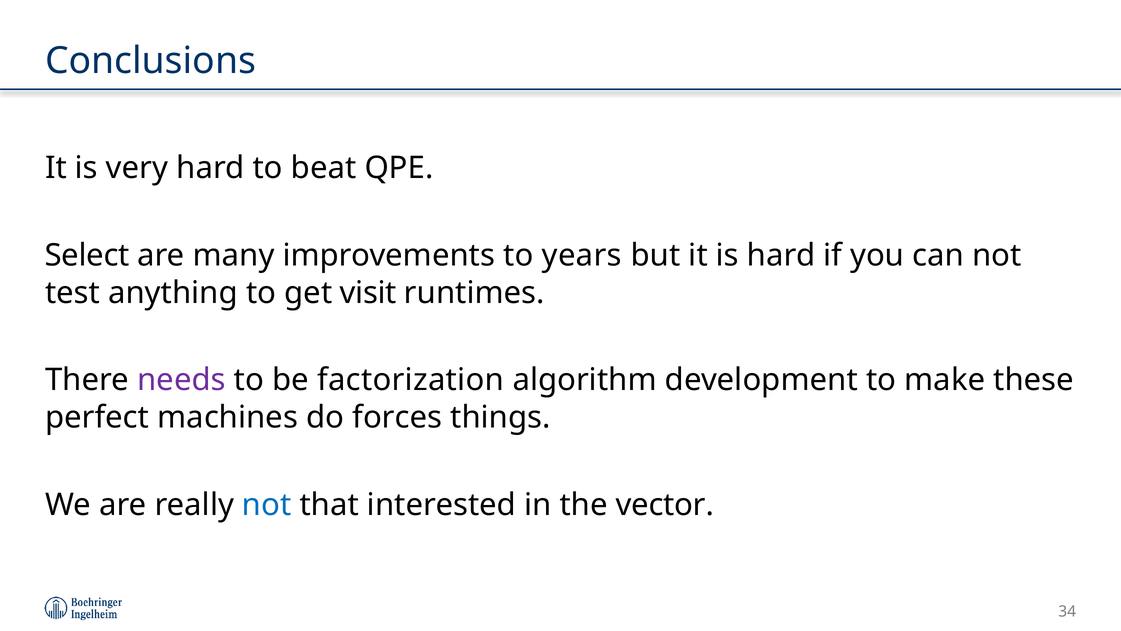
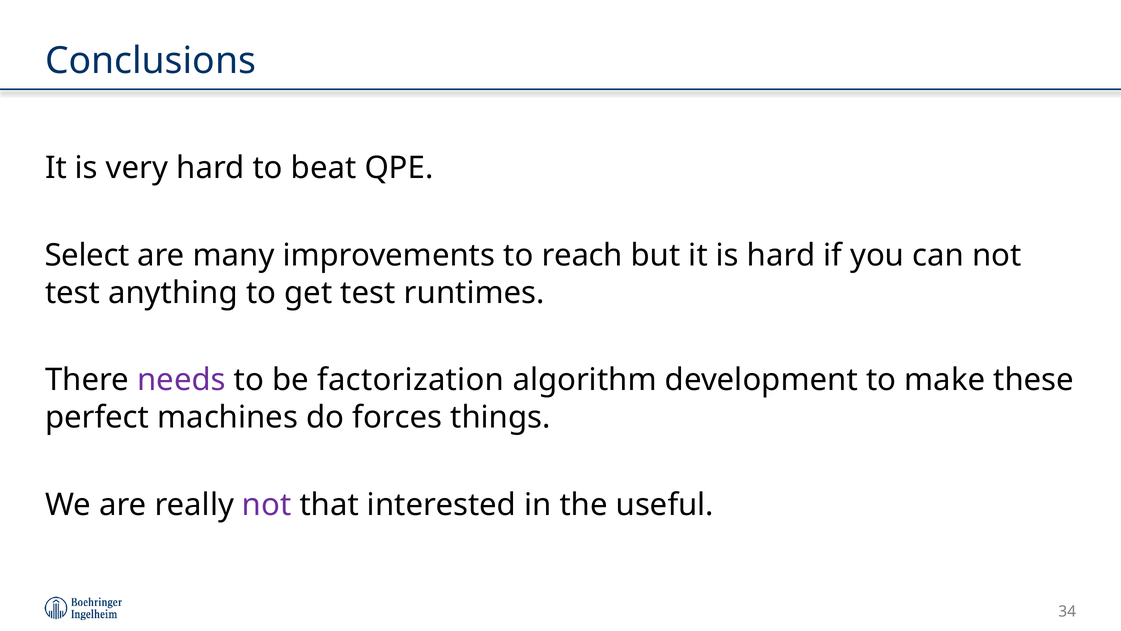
years: years -> reach
get visit: visit -> test
not at (267, 504) colour: blue -> purple
vector: vector -> useful
